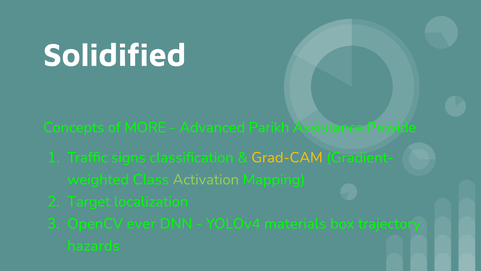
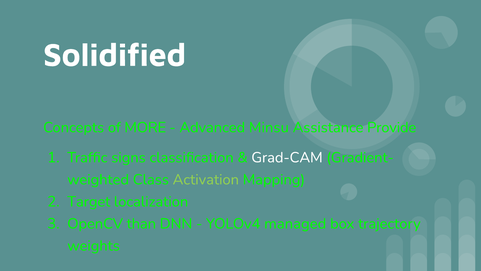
Parikh: Parikh -> Minsu
Grad-CAM colour: yellow -> white
ever: ever -> than
materials: materials -> managed
hazards: hazards -> weights
